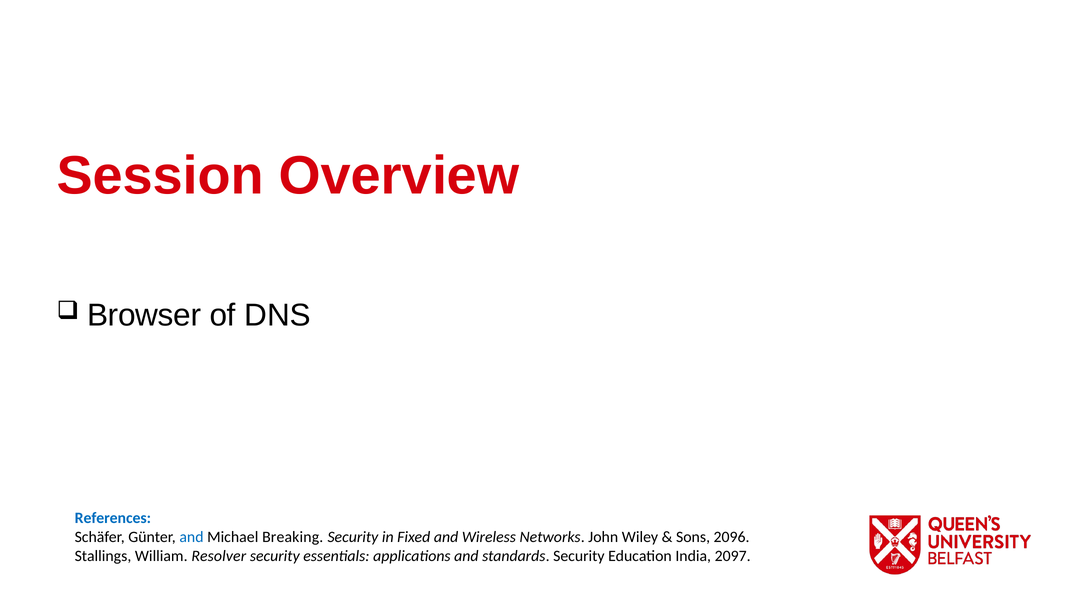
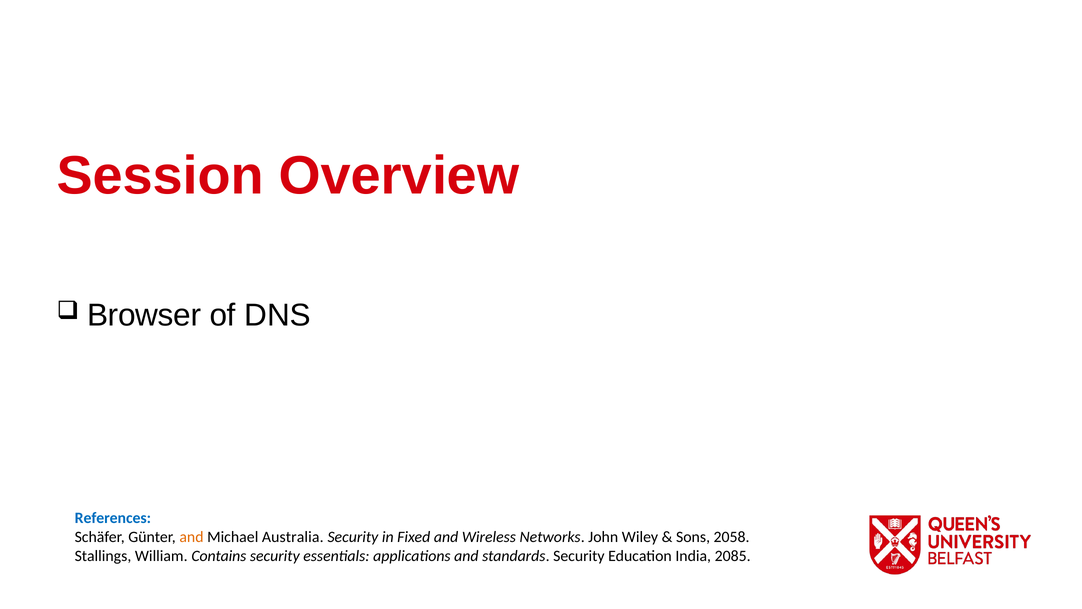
and at (191, 537) colour: blue -> orange
Breaking: Breaking -> Australia
2096: 2096 -> 2058
Resolver: Resolver -> Contains
2097: 2097 -> 2085
